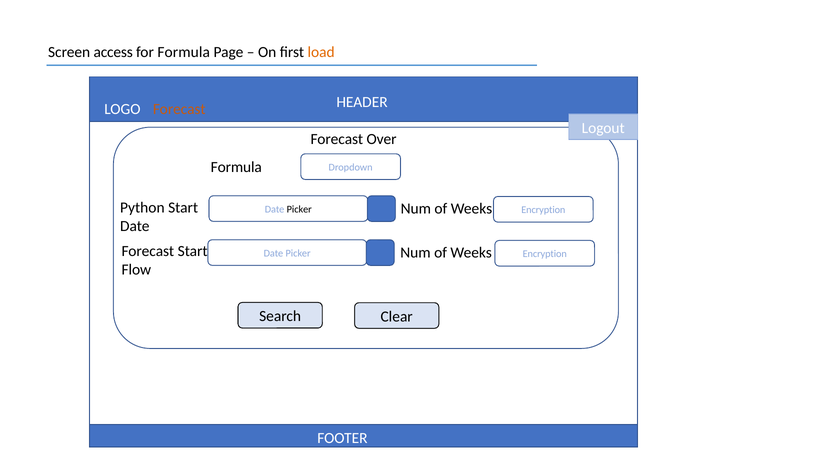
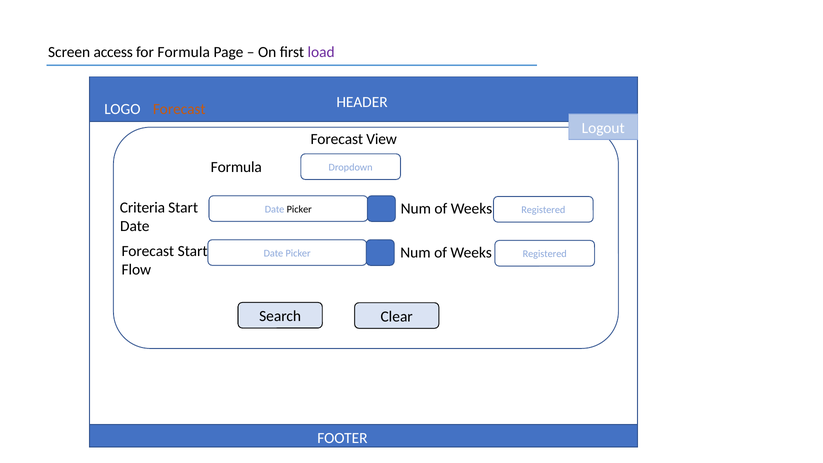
load colour: orange -> purple
Over: Over -> View
Python: Python -> Criteria
Encryption at (543, 210): Encryption -> Registered
Encryption at (545, 254): Encryption -> Registered
